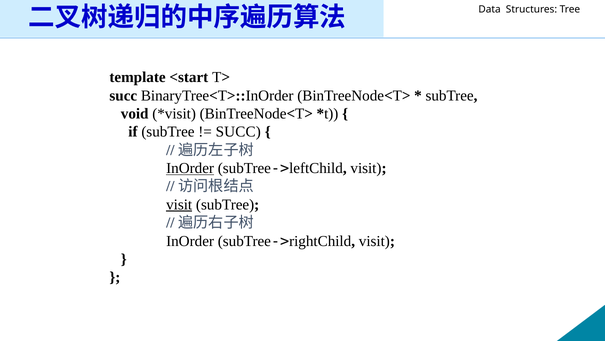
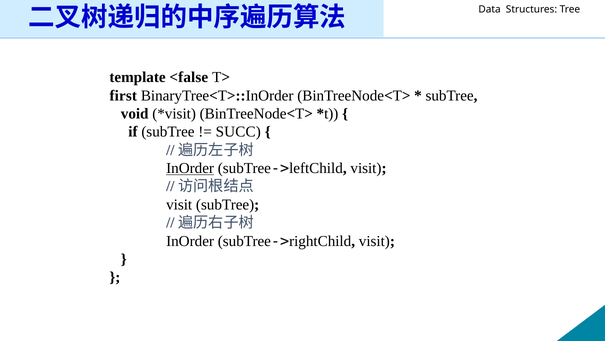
<start: <start -> <false
succ at (123, 95): succ -> first
visit at (179, 204) underline: present -> none
